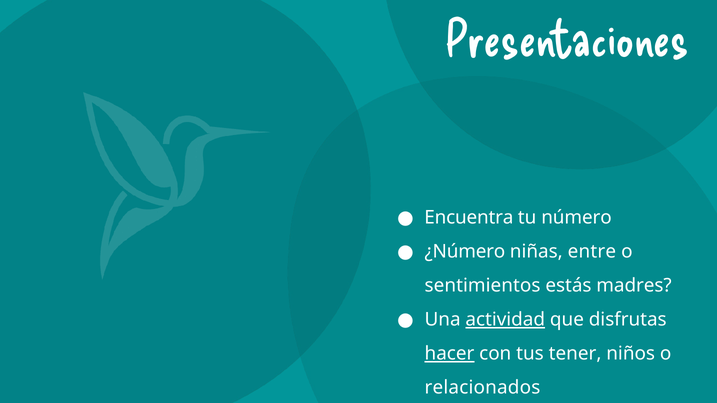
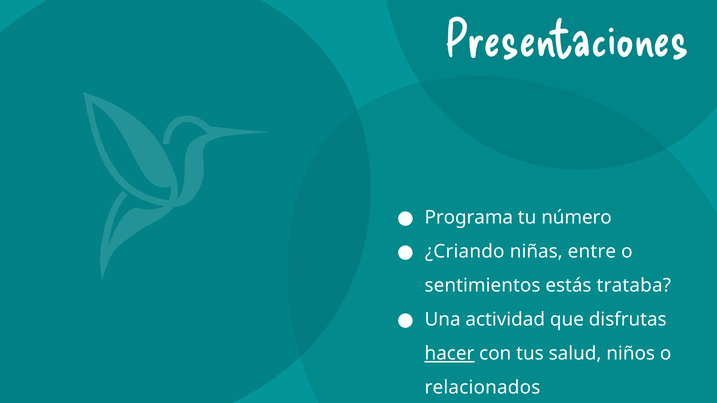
Encuentra: Encuentra -> Programa
¿Número: ¿Número -> ¿Criando
madres: madres -> trataba
actividad underline: present -> none
tener: tener -> salud
